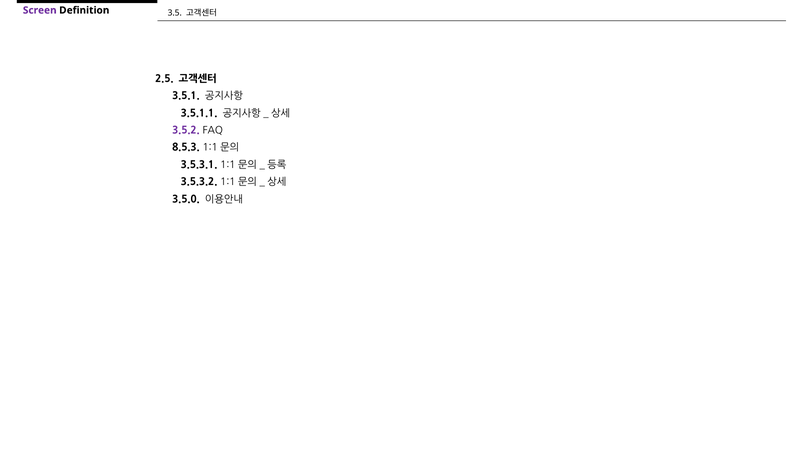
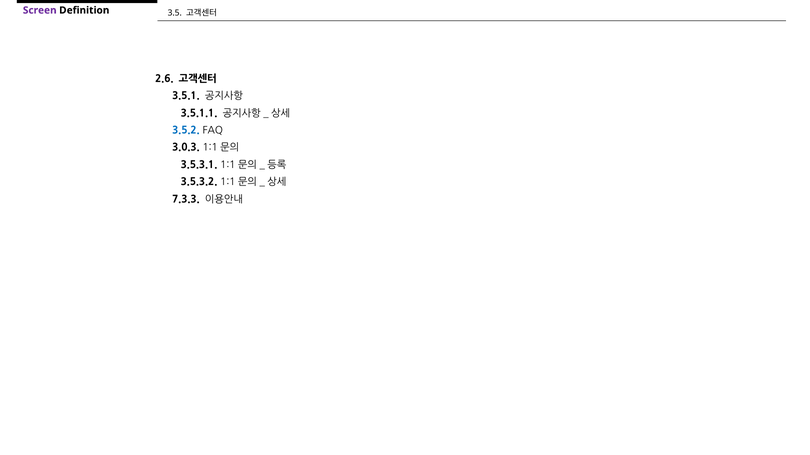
2.5: 2.5 -> 2.6
3.5.2 colour: purple -> blue
8.5.3: 8.5.3 -> 3.0.3
3.5.0: 3.5.0 -> 7.3.3
